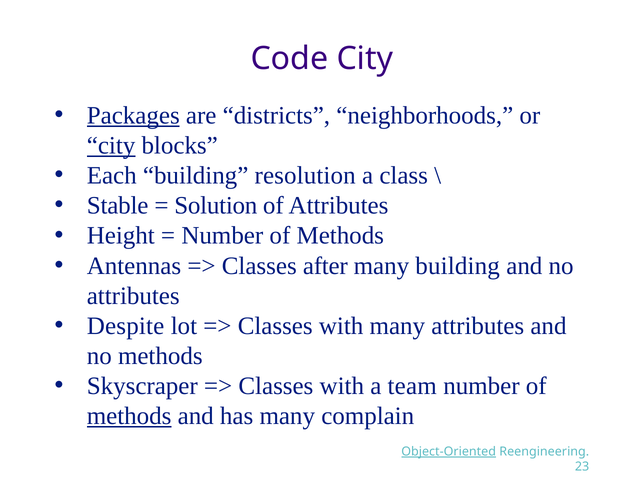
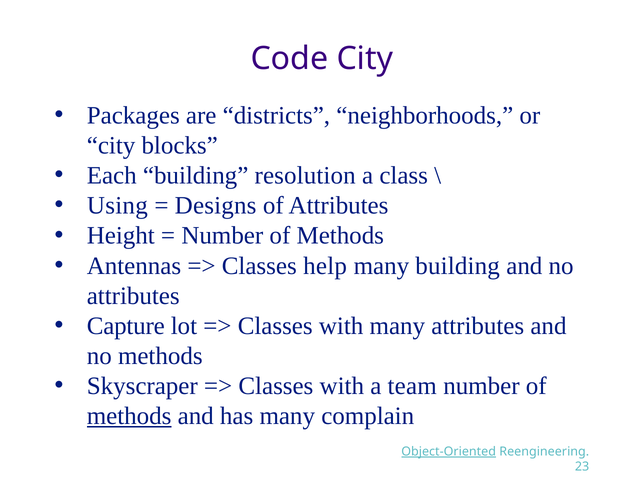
Packages underline: present -> none
city at (111, 145) underline: present -> none
Stable: Stable -> Using
Solution: Solution -> Designs
after: after -> help
Despite: Despite -> Capture
